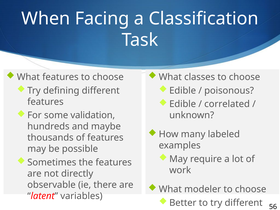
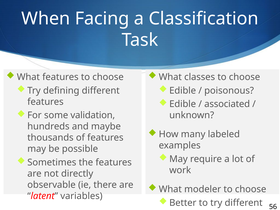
correlated: correlated -> associated
